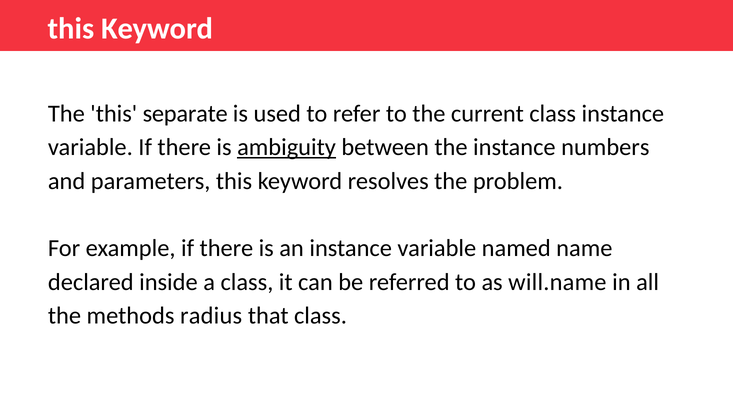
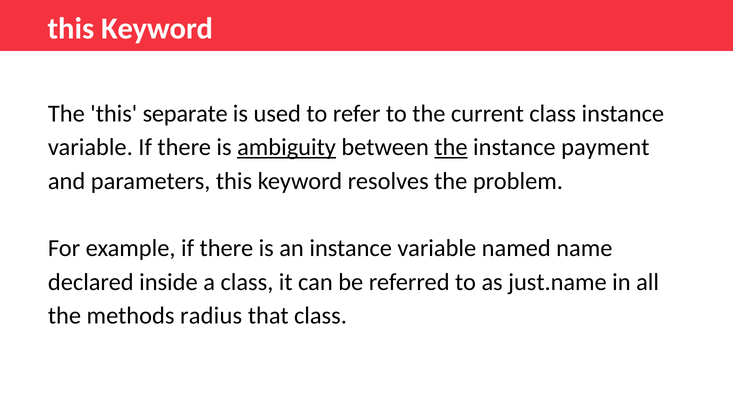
the at (451, 147) underline: none -> present
numbers: numbers -> payment
will.name: will.name -> just.name
